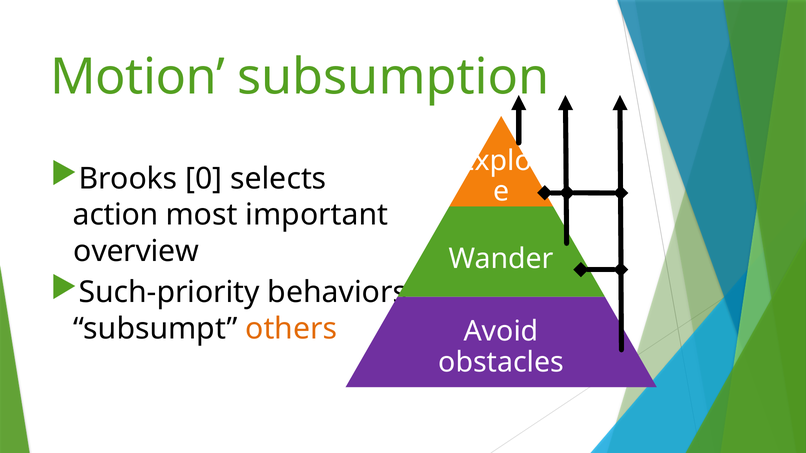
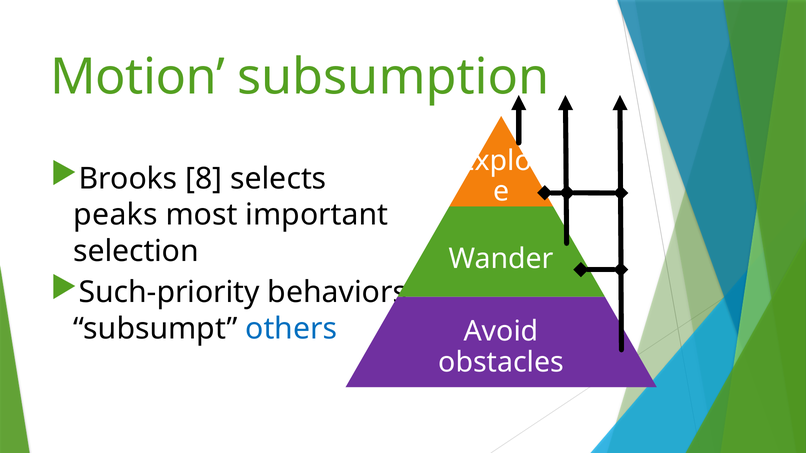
0: 0 -> 8
action: action -> peaks
overview: overview -> selection
others colour: orange -> blue
